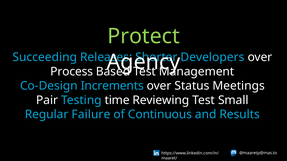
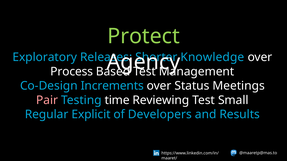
Succeeding: Succeeding -> Exploratory
Developers: Developers -> Knowledge
Pair colour: white -> pink
Failure: Failure -> Explicit
Continuous: Continuous -> Developers
